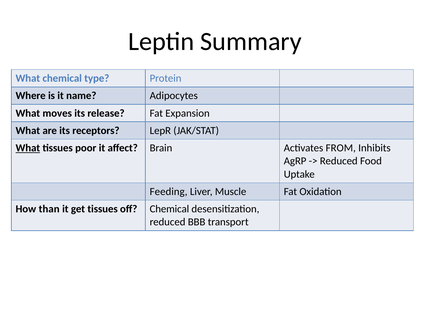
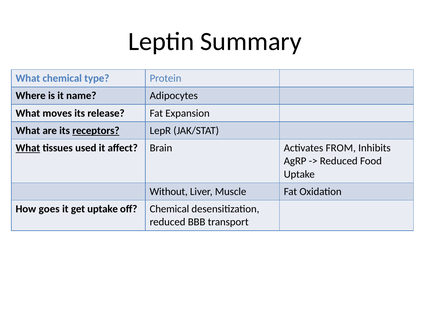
receptors underline: none -> present
poor: poor -> used
Feeding: Feeding -> Without
than: than -> goes
get tissues: tissues -> uptake
